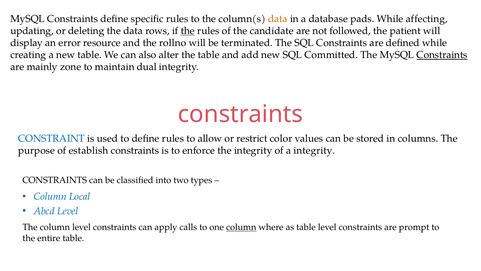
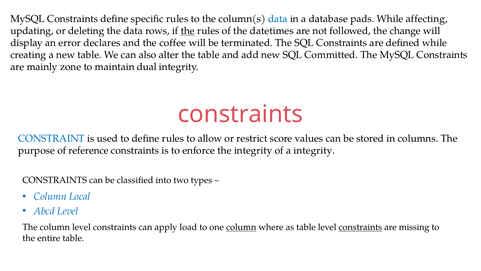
data at (278, 19) colour: orange -> blue
candidate: candidate -> datetimes
patient: patient -> change
resource: resource -> declares
rollno: rollno -> coffee
Constraints at (442, 55) underline: present -> none
color: color -> score
establish: establish -> reference
calls: calls -> load
constraints at (360, 227) underline: none -> present
prompt: prompt -> missing
